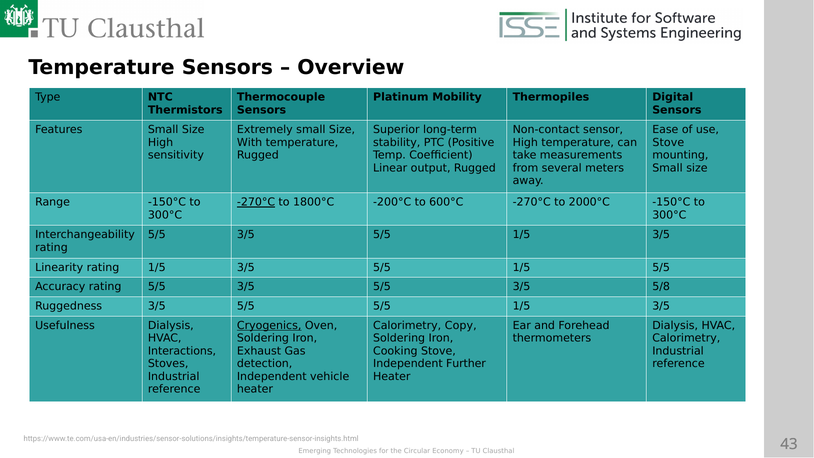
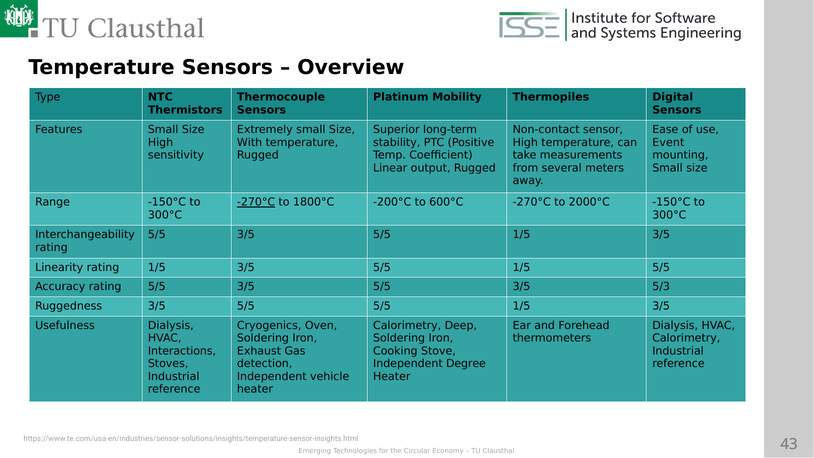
Stove at (668, 143): Stove -> Event
5/8: 5/8 -> 5/3
Cryogenics underline: present -> none
Copy: Copy -> Deep
Further: Further -> Degree
